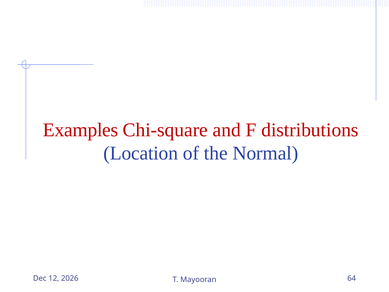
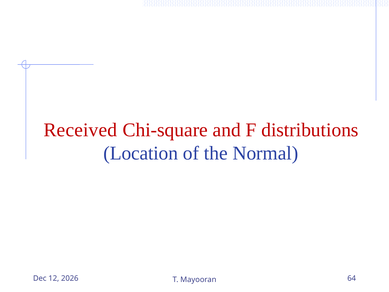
Examples: Examples -> Received
